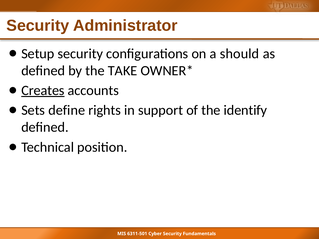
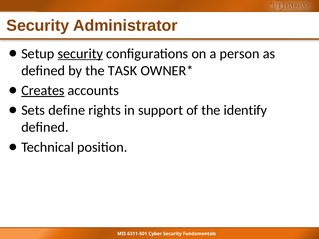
security at (80, 54) underline: none -> present
should: should -> person
TAKE: TAKE -> TASK
